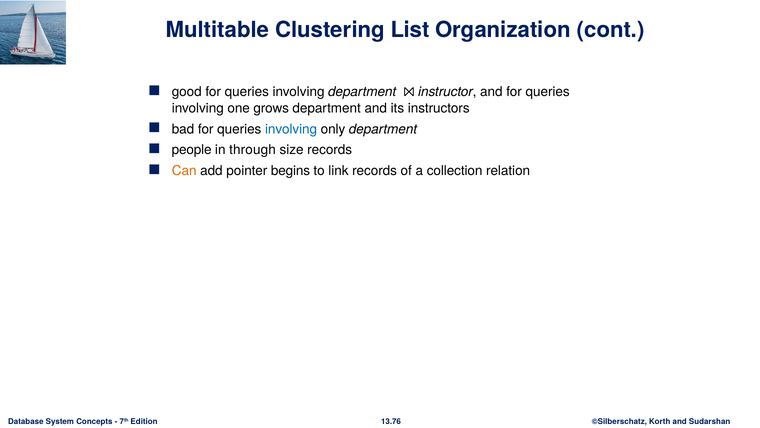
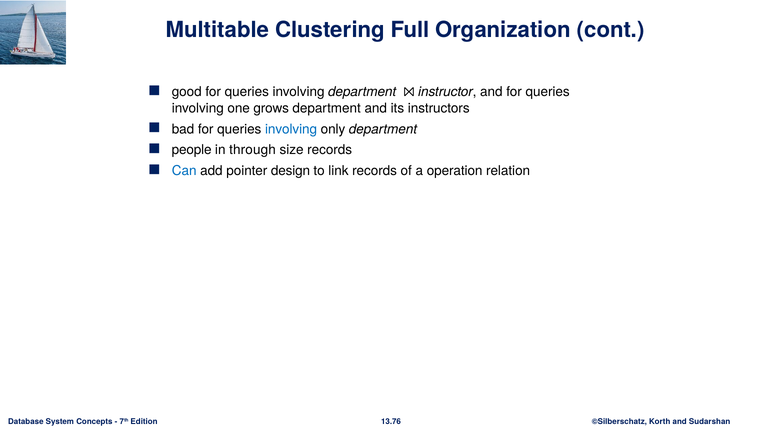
List: List -> Full
Can colour: orange -> blue
begins: begins -> design
collection: collection -> operation
